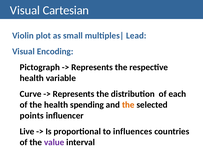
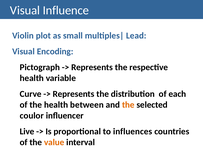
Cartesian: Cartesian -> Influence
spending: spending -> between
points: points -> coulor
value colour: purple -> orange
